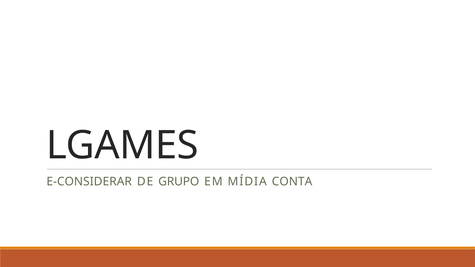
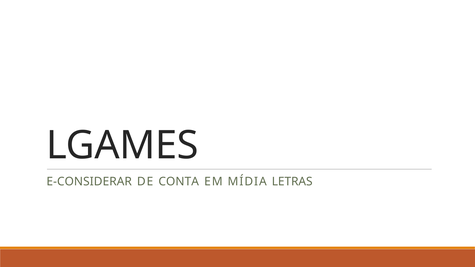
GRUPO: GRUPO -> CONTA
CONTA: CONTA -> LETRAS
